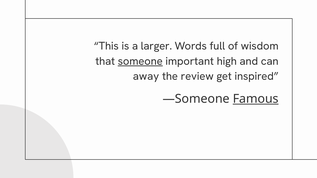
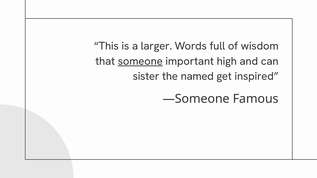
away: away -> sister
review: review -> named
Famous underline: present -> none
